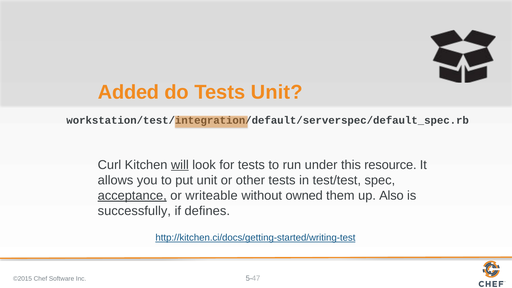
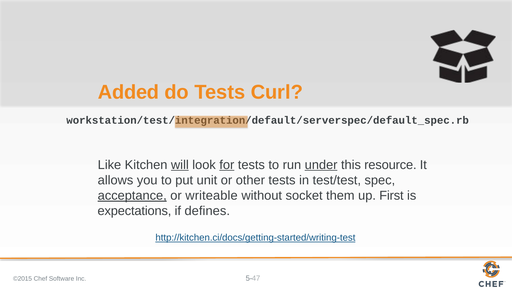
Tests Unit: Unit -> Curl
Curl: Curl -> Like
for underline: none -> present
under underline: none -> present
owned: owned -> socket
Also: Also -> First
successfully: successfully -> expectations
